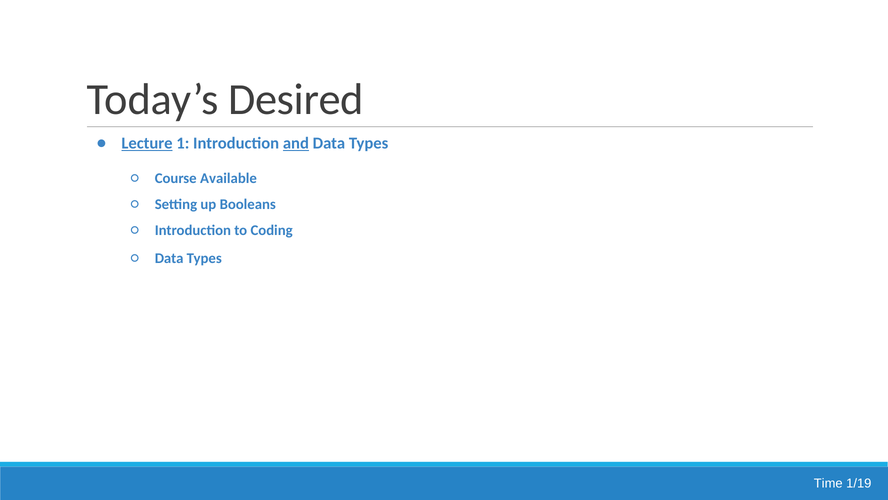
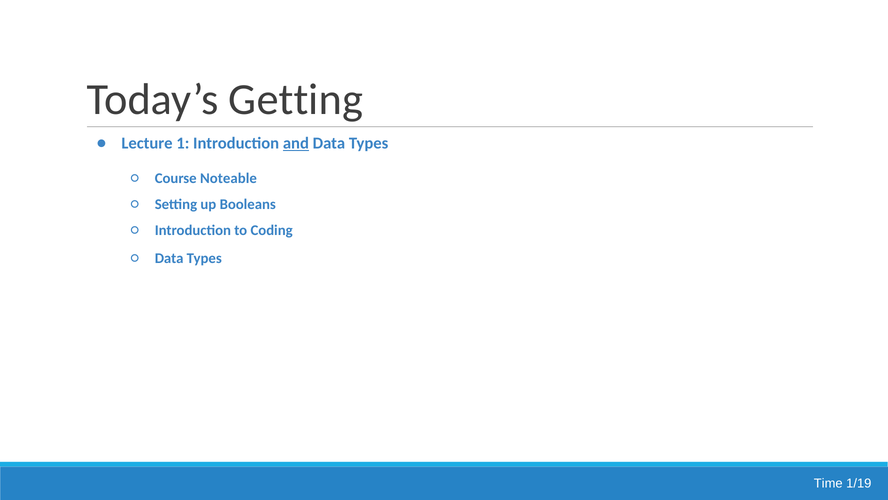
Desired: Desired -> Getting
Lecture underline: present -> none
Available: Available -> Noteable
